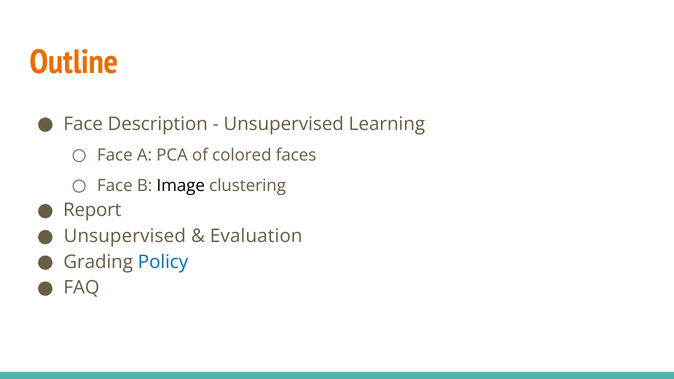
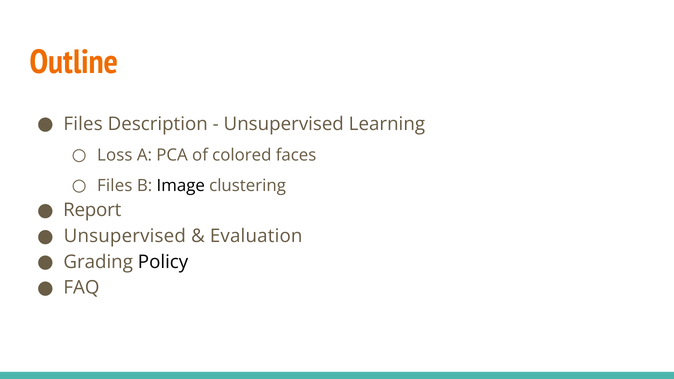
Face at (83, 124): Face -> Files
Face at (115, 155): Face -> Loss
Face at (115, 186): Face -> Files
Policy colour: blue -> black
